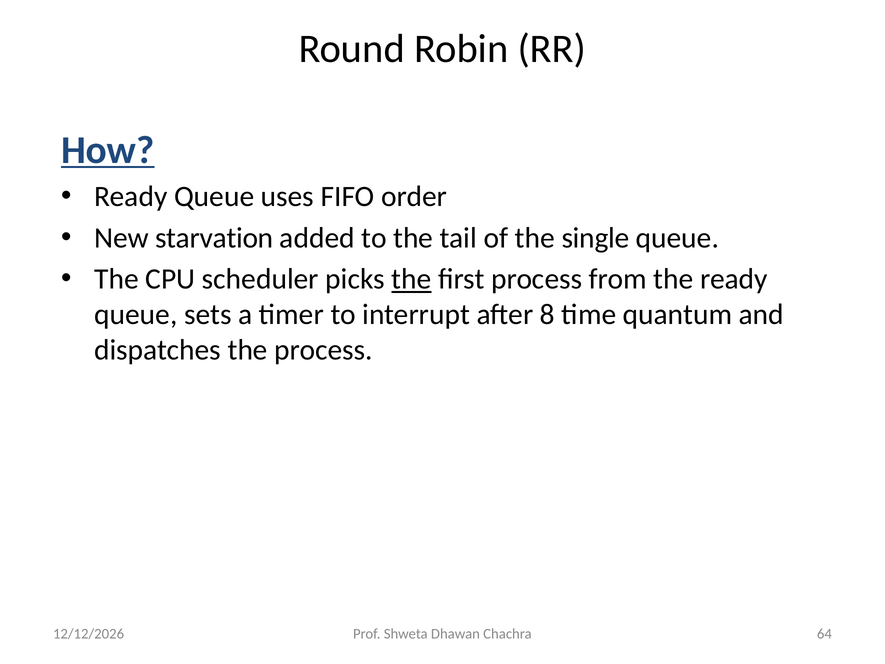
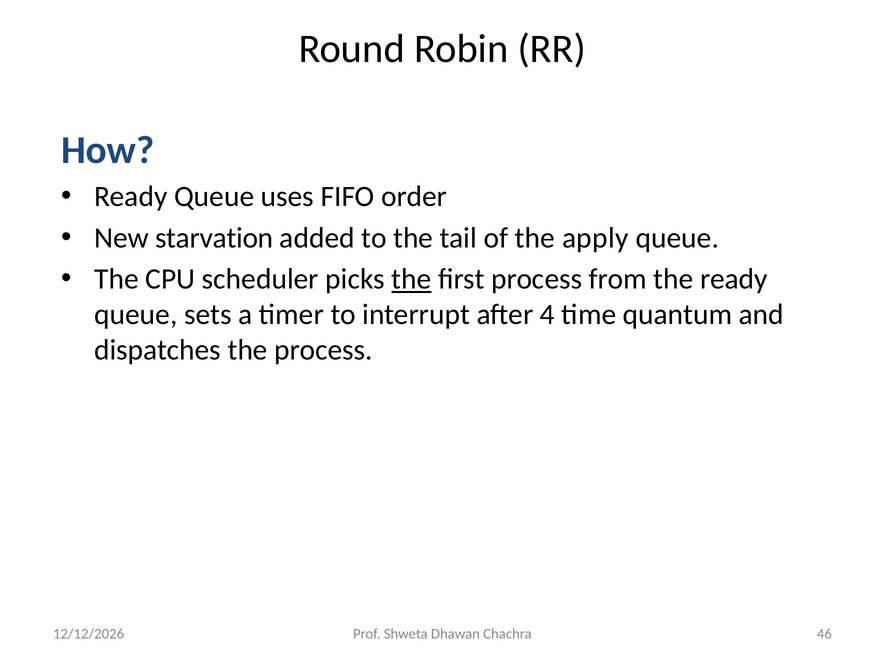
How underline: present -> none
single: single -> apply
8: 8 -> 4
64: 64 -> 46
